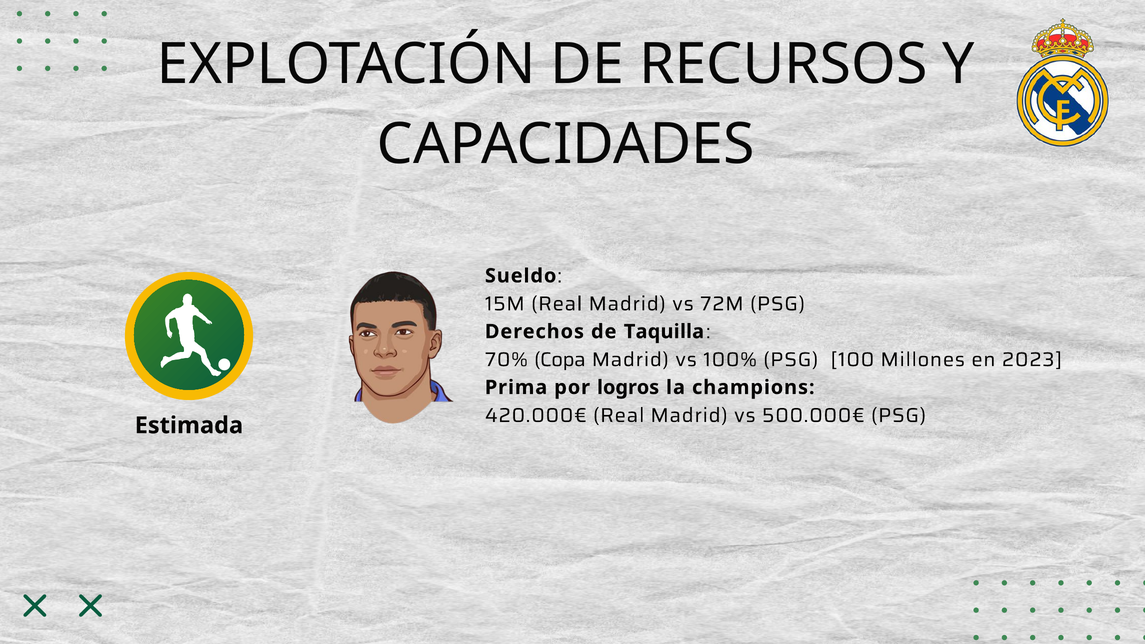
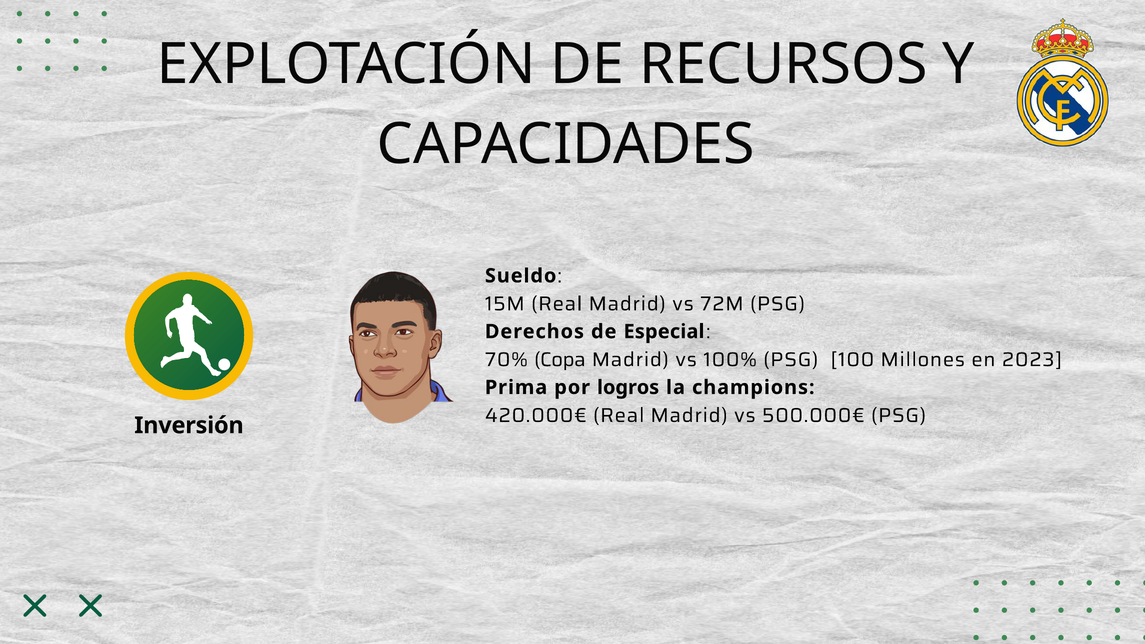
Taquilla: Taquilla -> Especial
Estimada: Estimada -> Inversión
